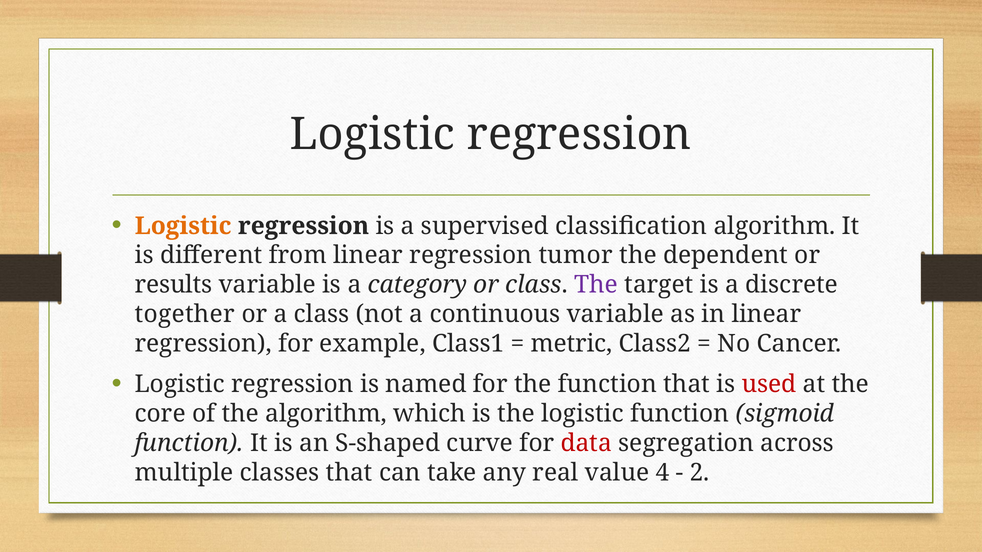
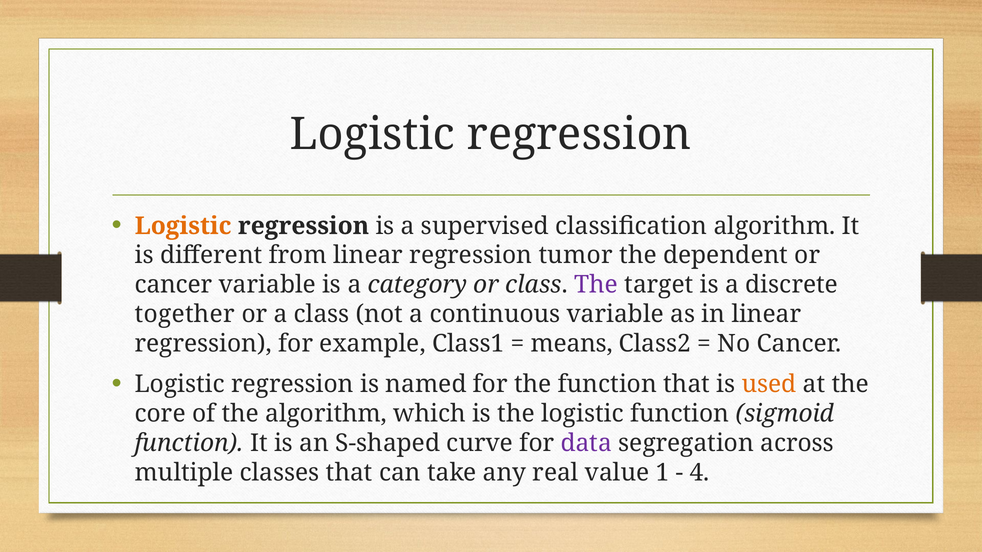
results at (174, 285): results -> cancer
metric: metric -> means
used colour: red -> orange
data colour: red -> purple
4: 4 -> 1
2: 2 -> 4
